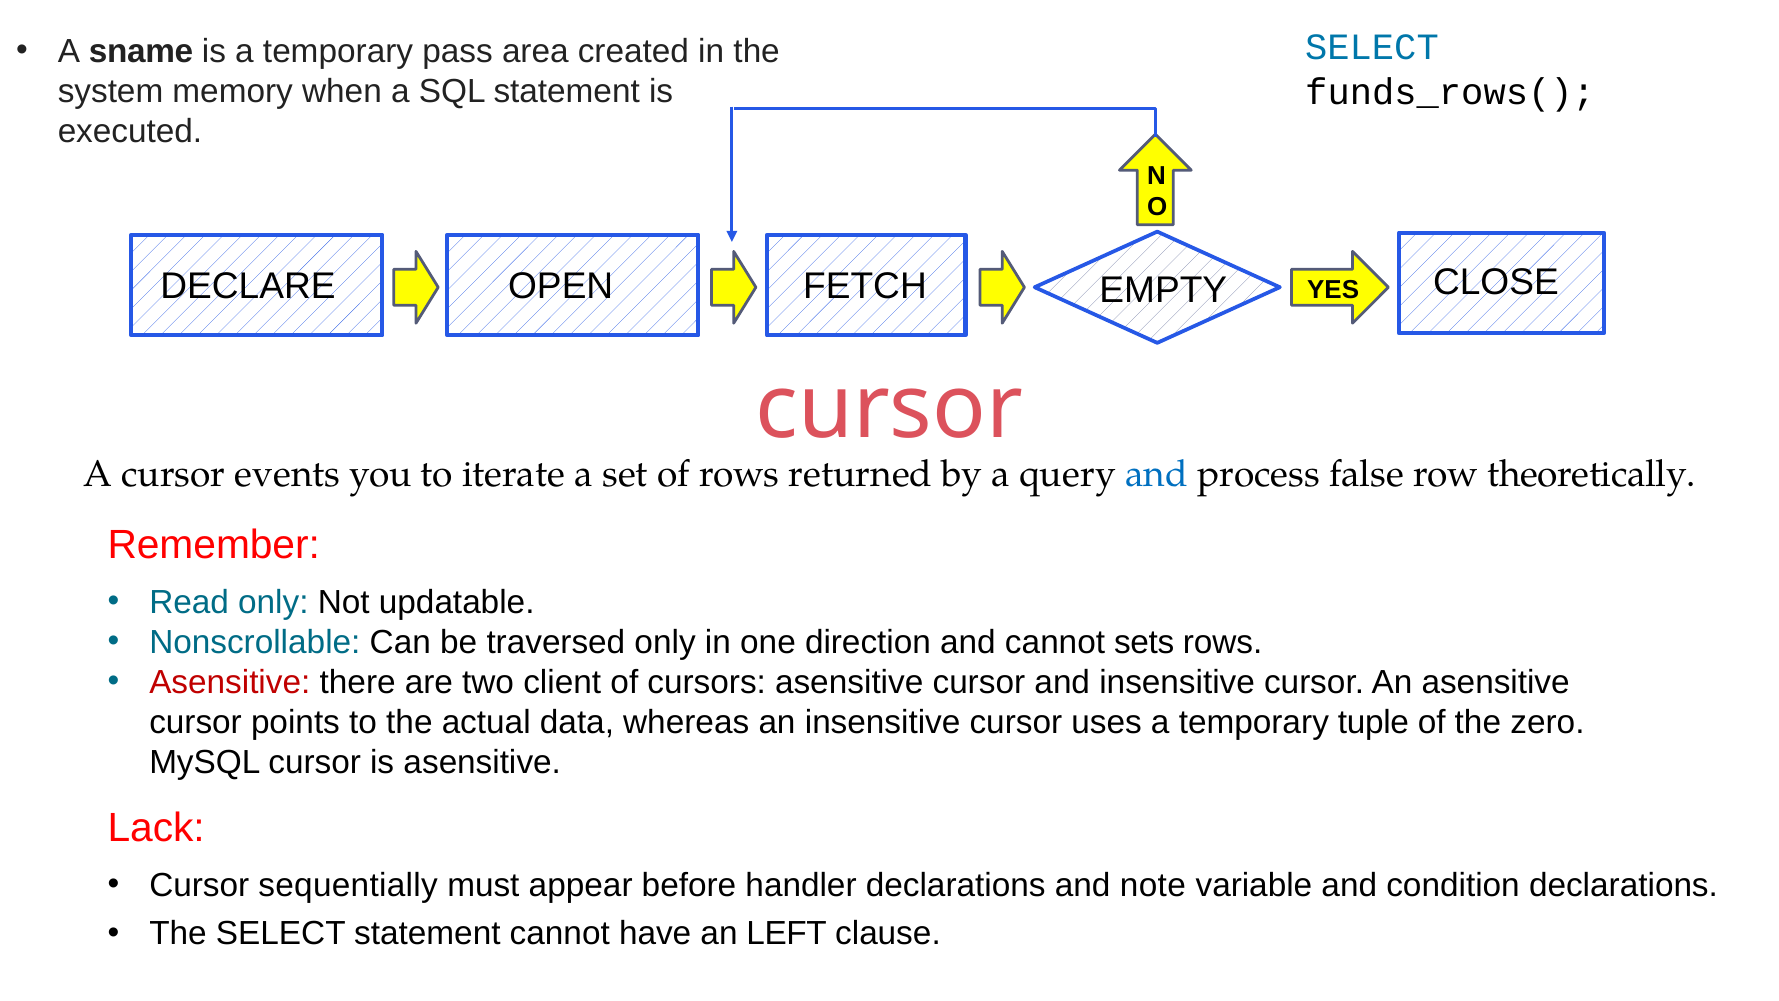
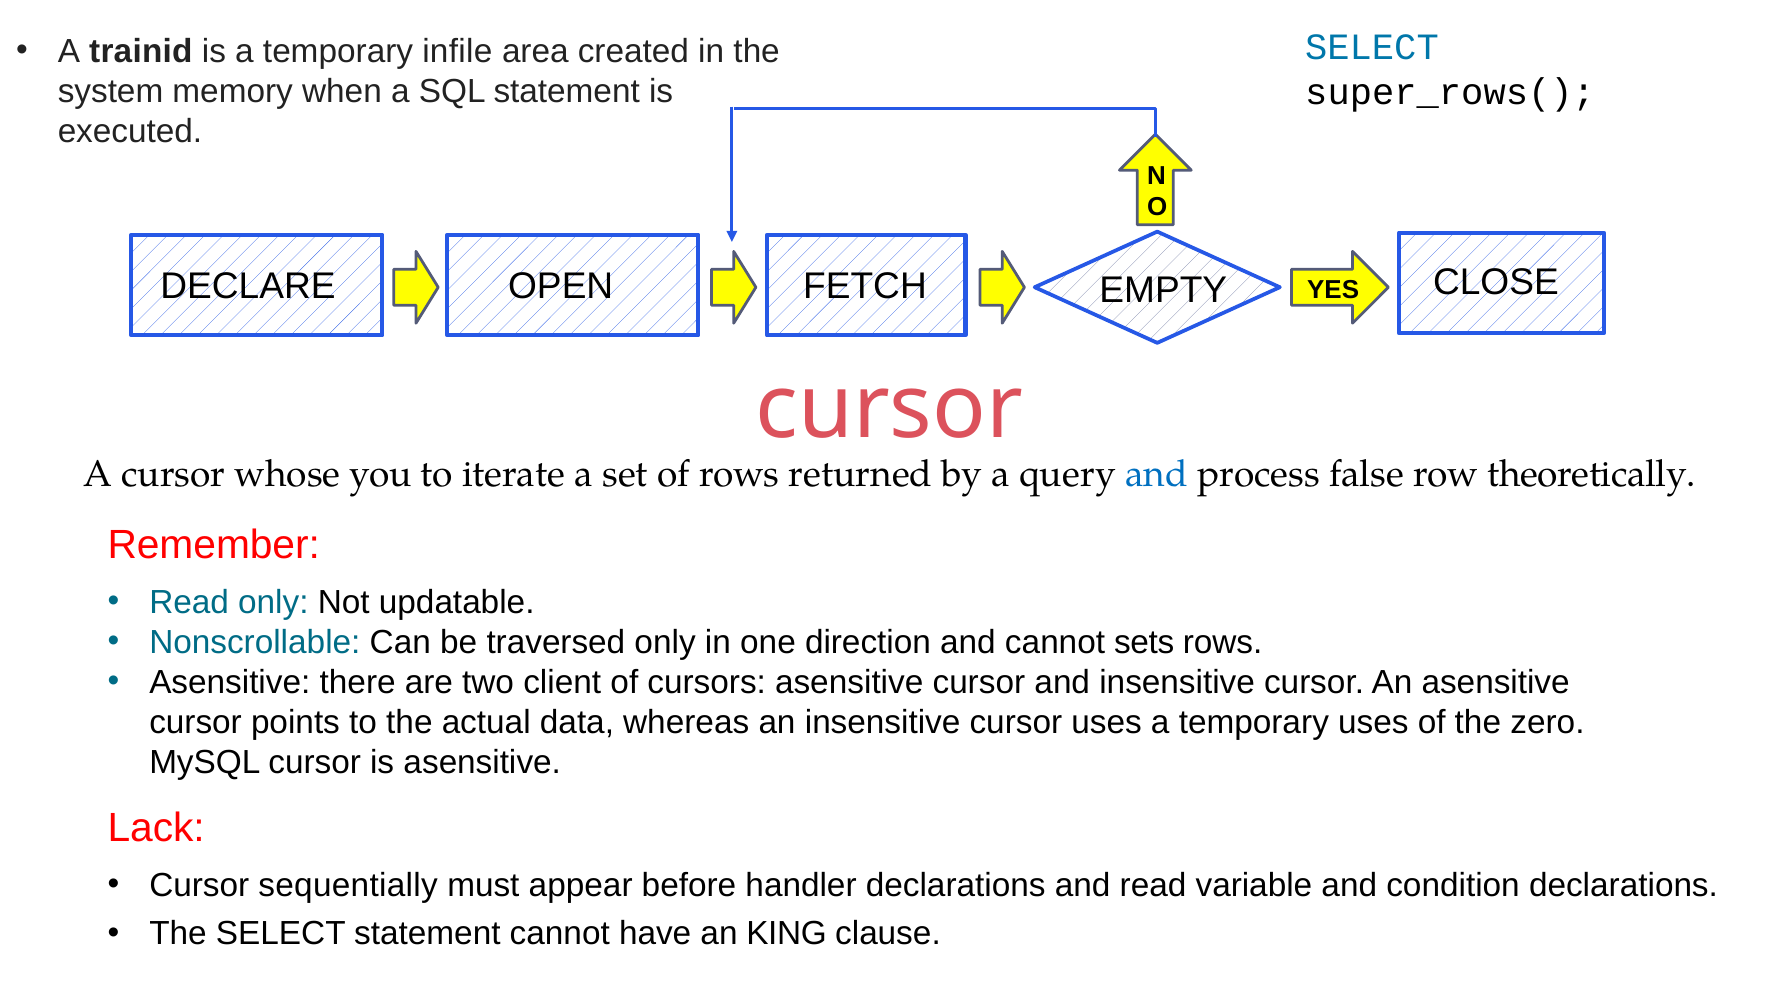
sname: sname -> trainid
pass: pass -> infile
funds_rows(: funds_rows( -> super_rows(
events: events -> whose
Asensitive at (230, 682) colour: red -> black
temporary tuple: tuple -> uses
and note: note -> read
LEFT: LEFT -> KING
